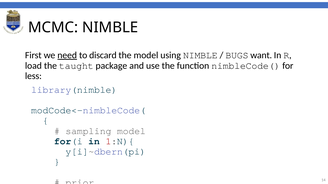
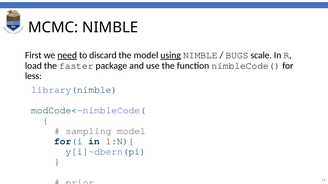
using at (171, 55) underline: none -> present
want: want -> scale
taught: taught -> faster
